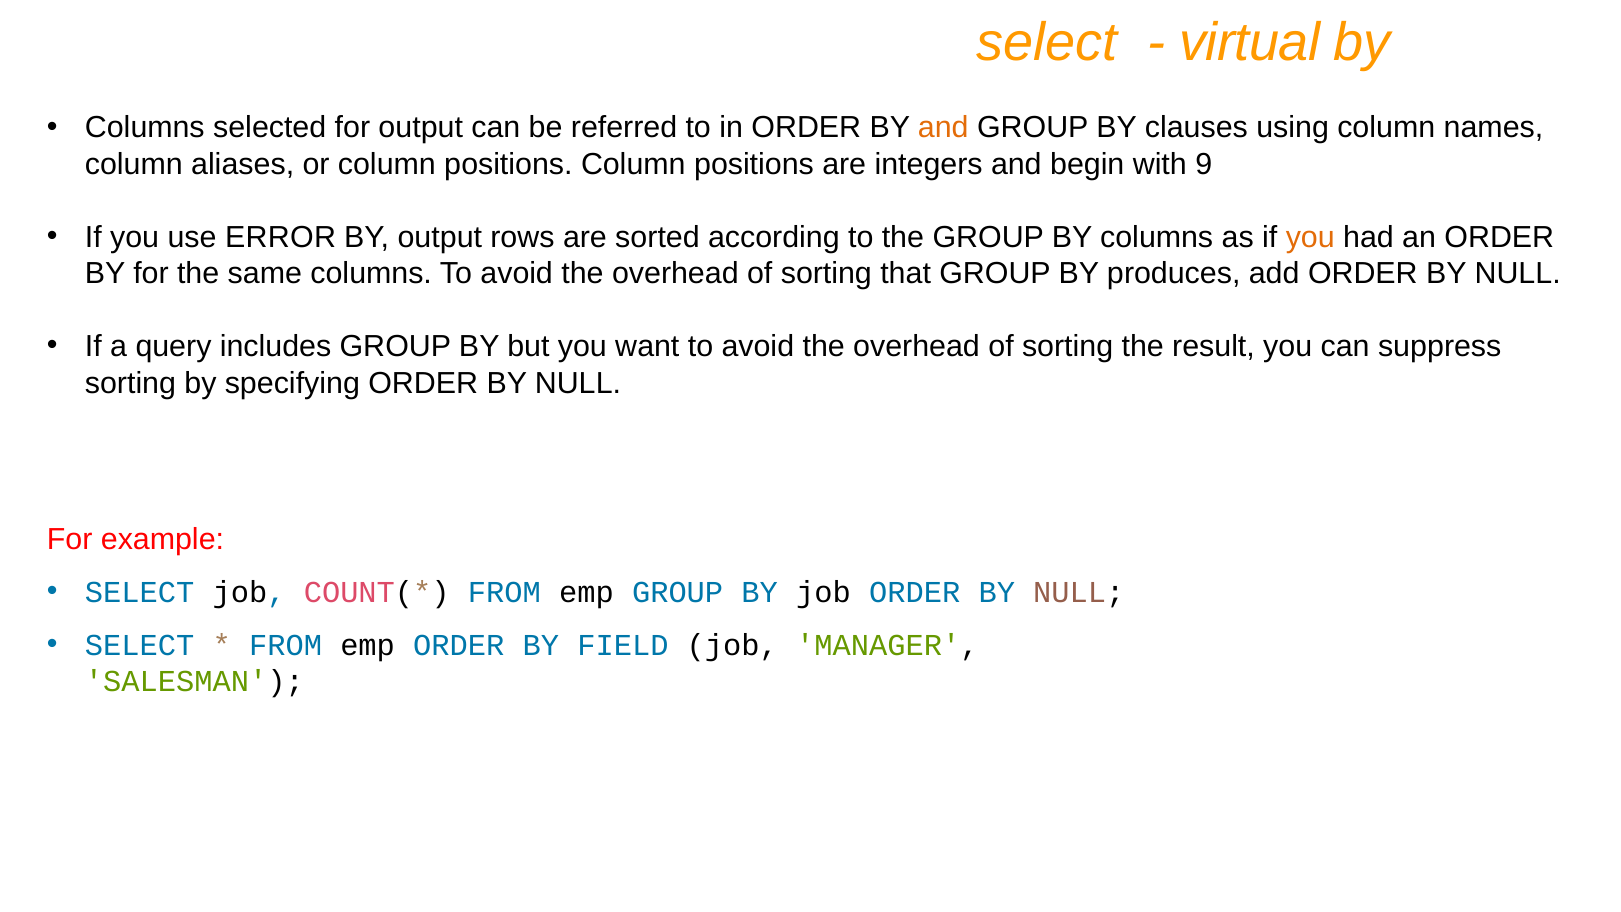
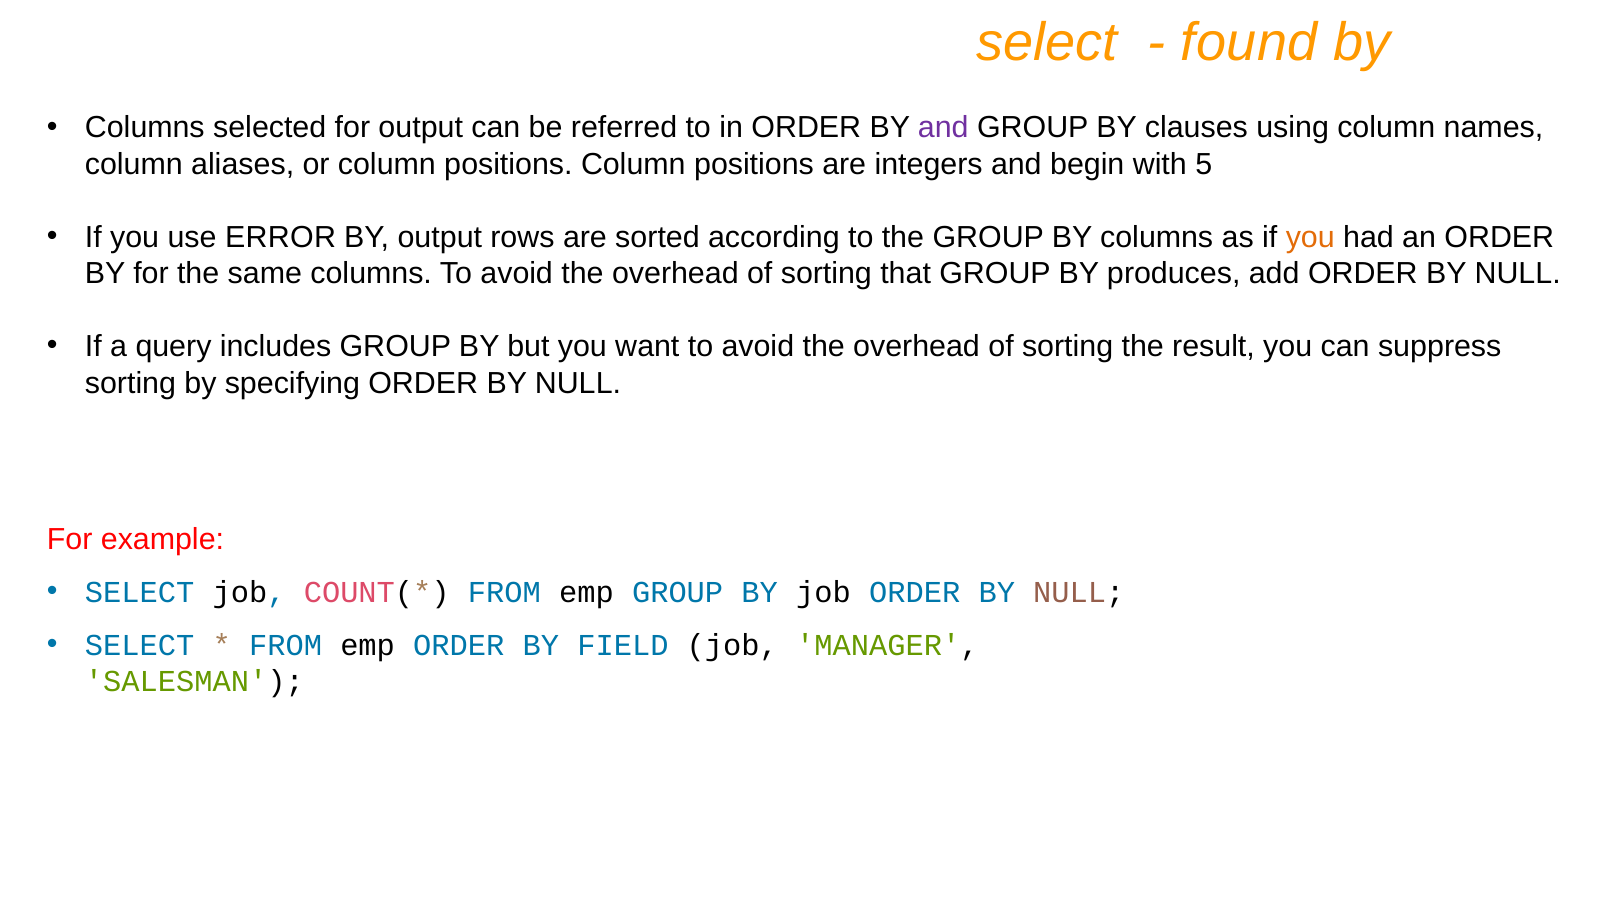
virtual: virtual -> found
and at (943, 128) colour: orange -> purple
9: 9 -> 5
